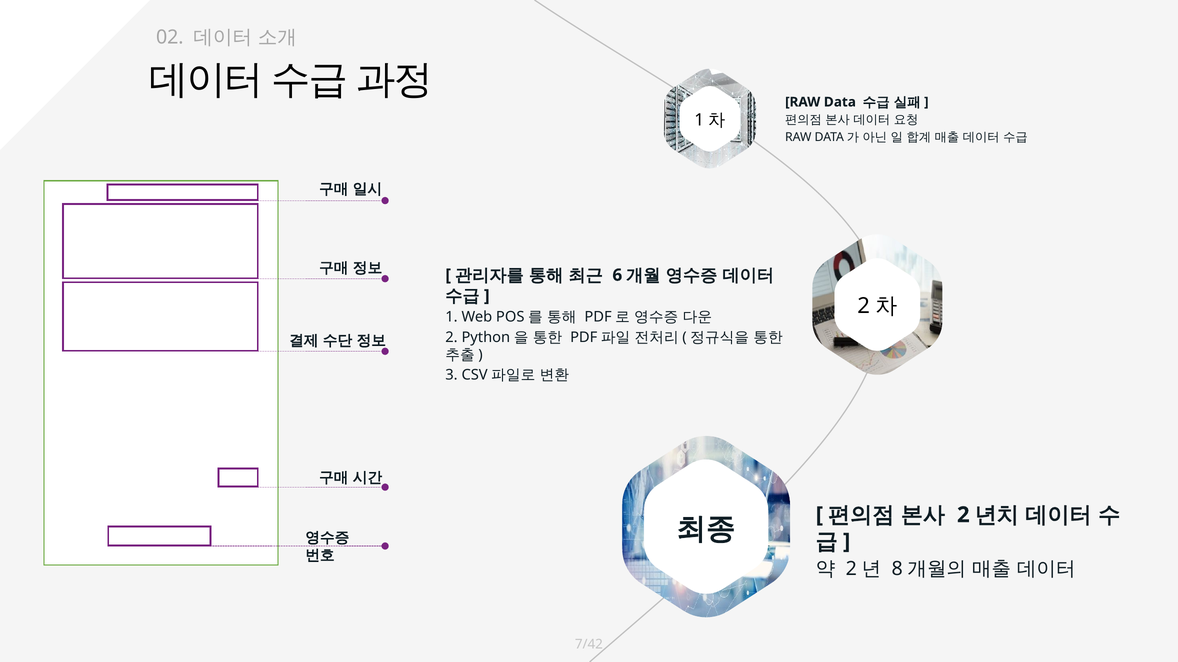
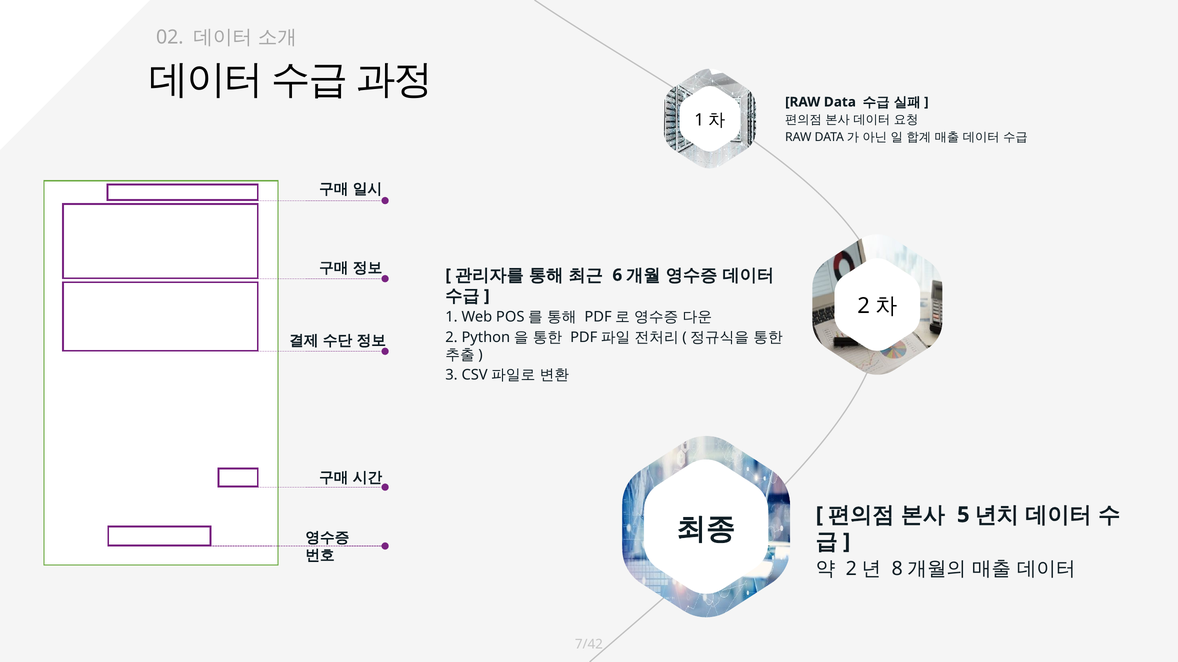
2 at (963, 515): 2 -> 5
